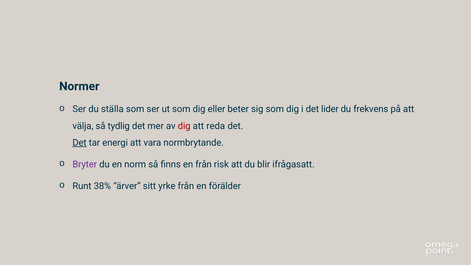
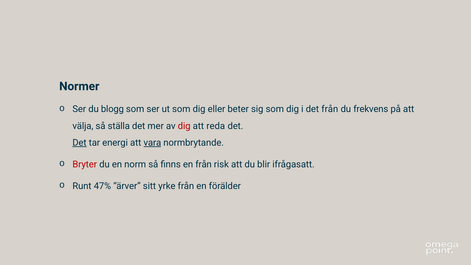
ställa: ställa -> blogg
det lider: lider -> från
tydlig: tydlig -> ställa
vara underline: none -> present
Bryter colour: purple -> red
38%: 38% -> 47%
